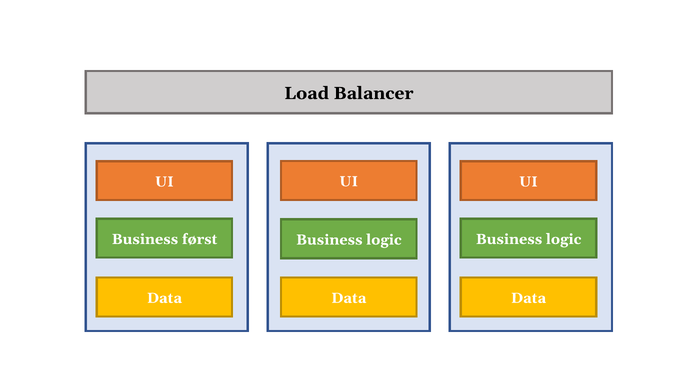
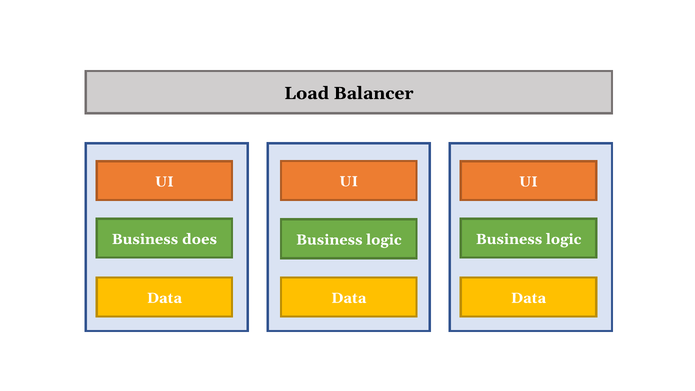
først: først -> does
